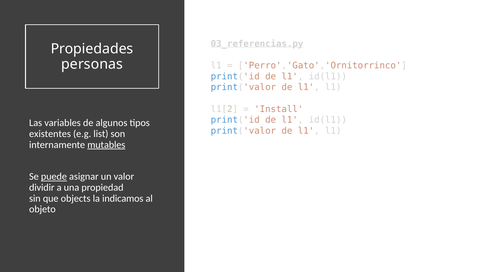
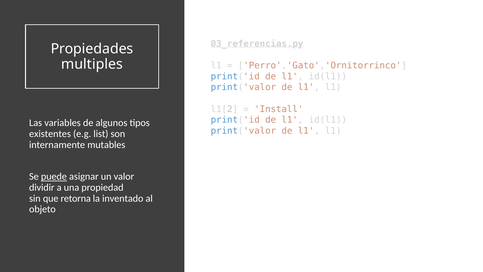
personas: personas -> multiples
mutables underline: present -> none
objects: objects -> retorna
indicamos: indicamos -> inventado
